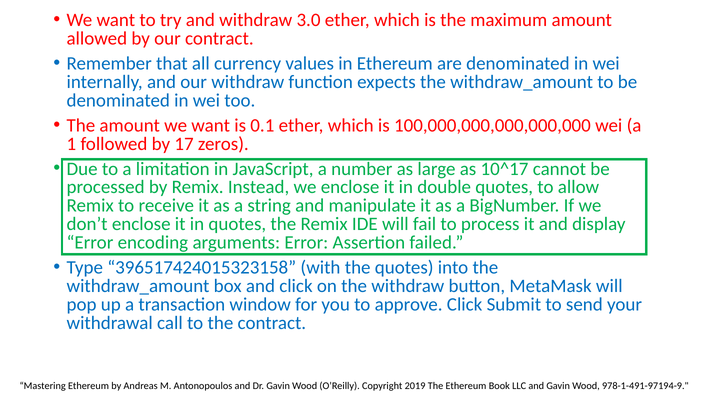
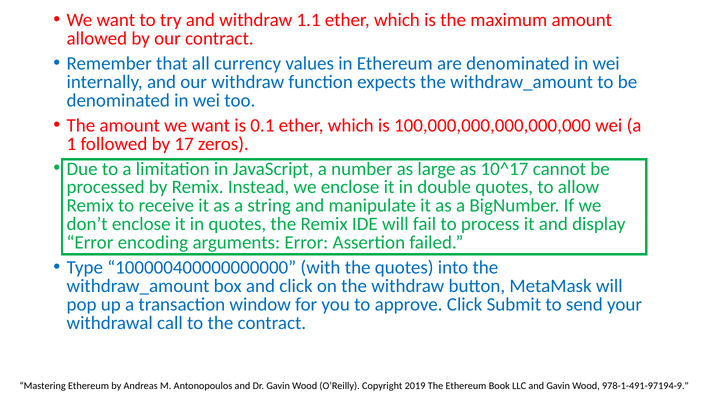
3.0: 3.0 -> 1.1
396517424015323158: 396517424015323158 -> 100000400000000000
